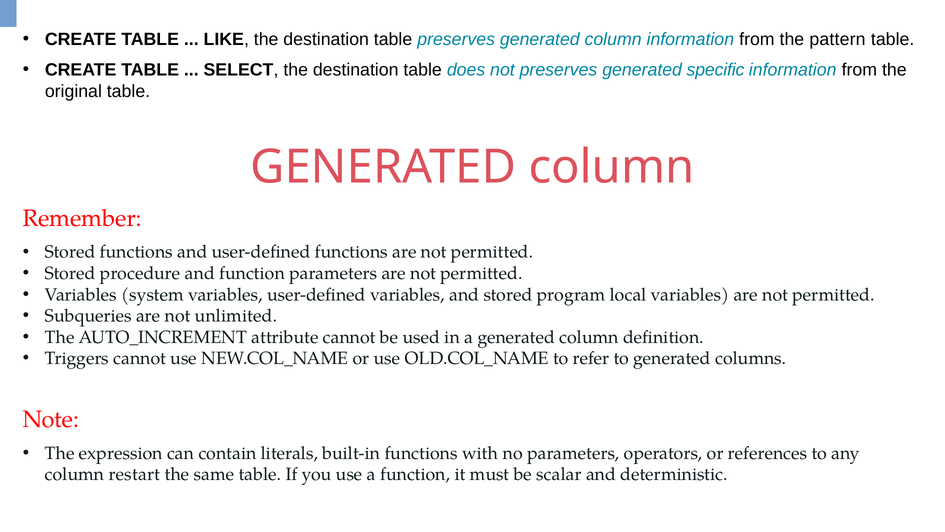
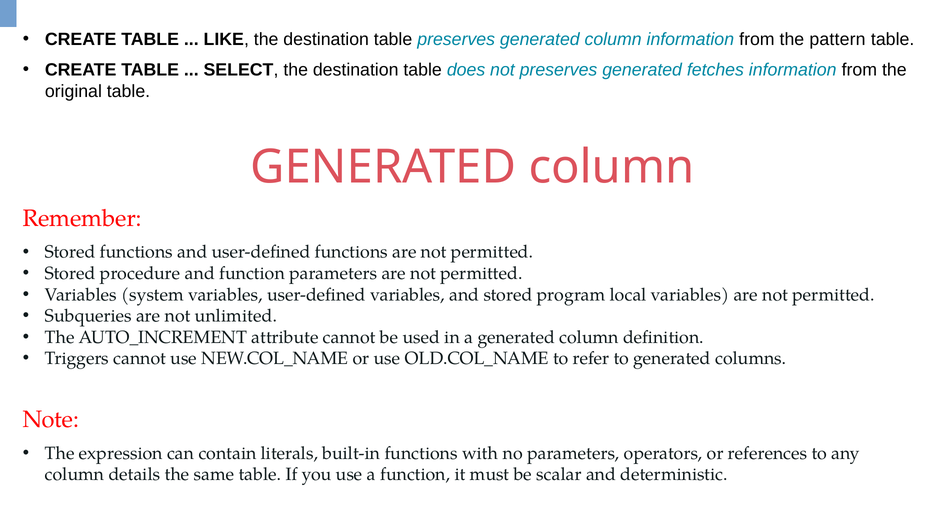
specific: specific -> fetches
restart: restart -> details
